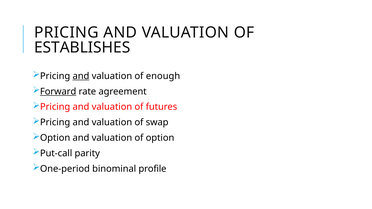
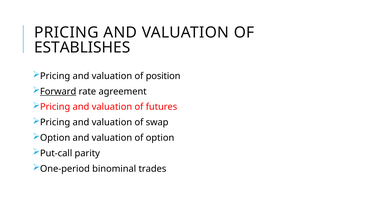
and at (81, 76) underline: present -> none
enough: enough -> position
profile: profile -> trades
